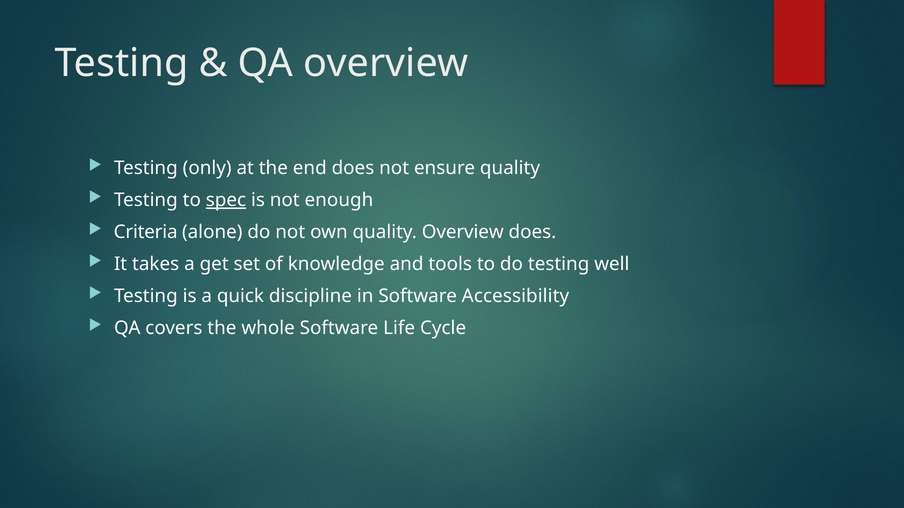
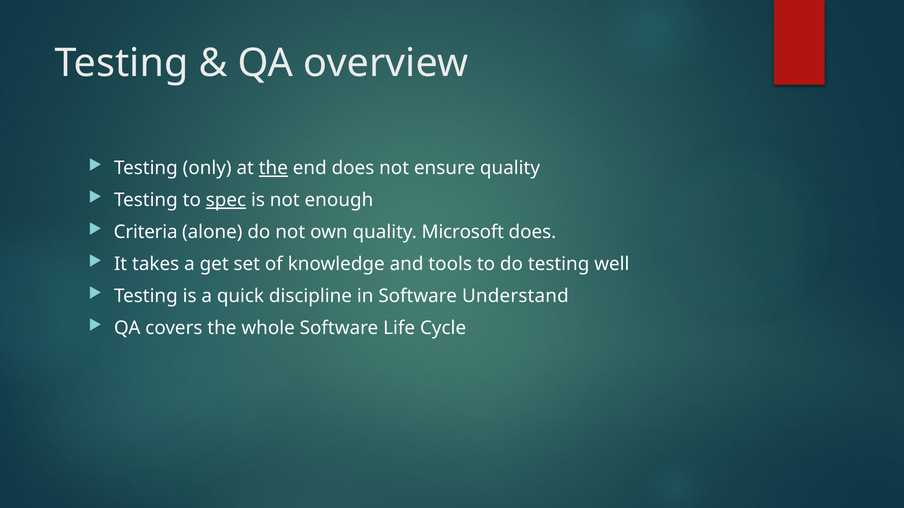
the at (273, 168) underline: none -> present
quality Overview: Overview -> Microsoft
Accessibility: Accessibility -> Understand
